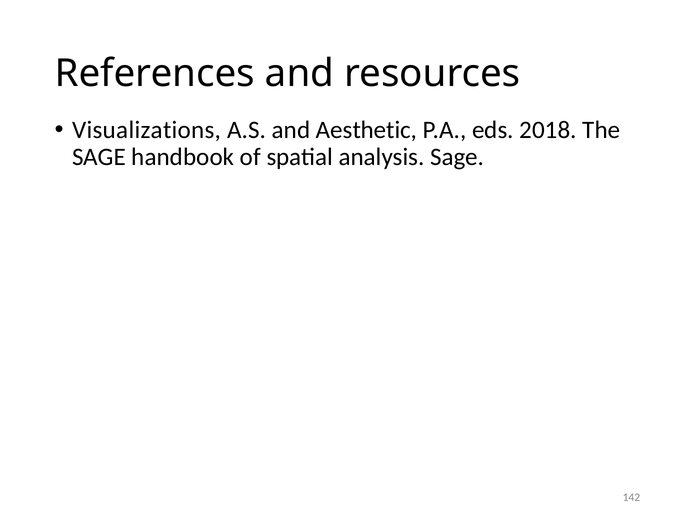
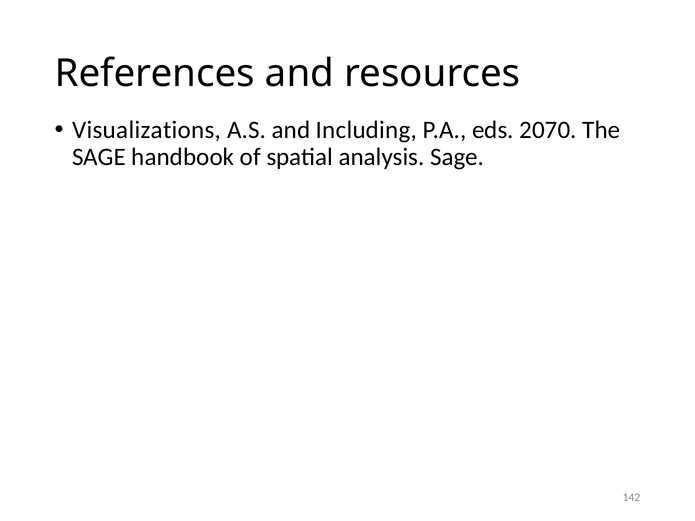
Aesthetic: Aesthetic -> Including
2018: 2018 -> 2070
